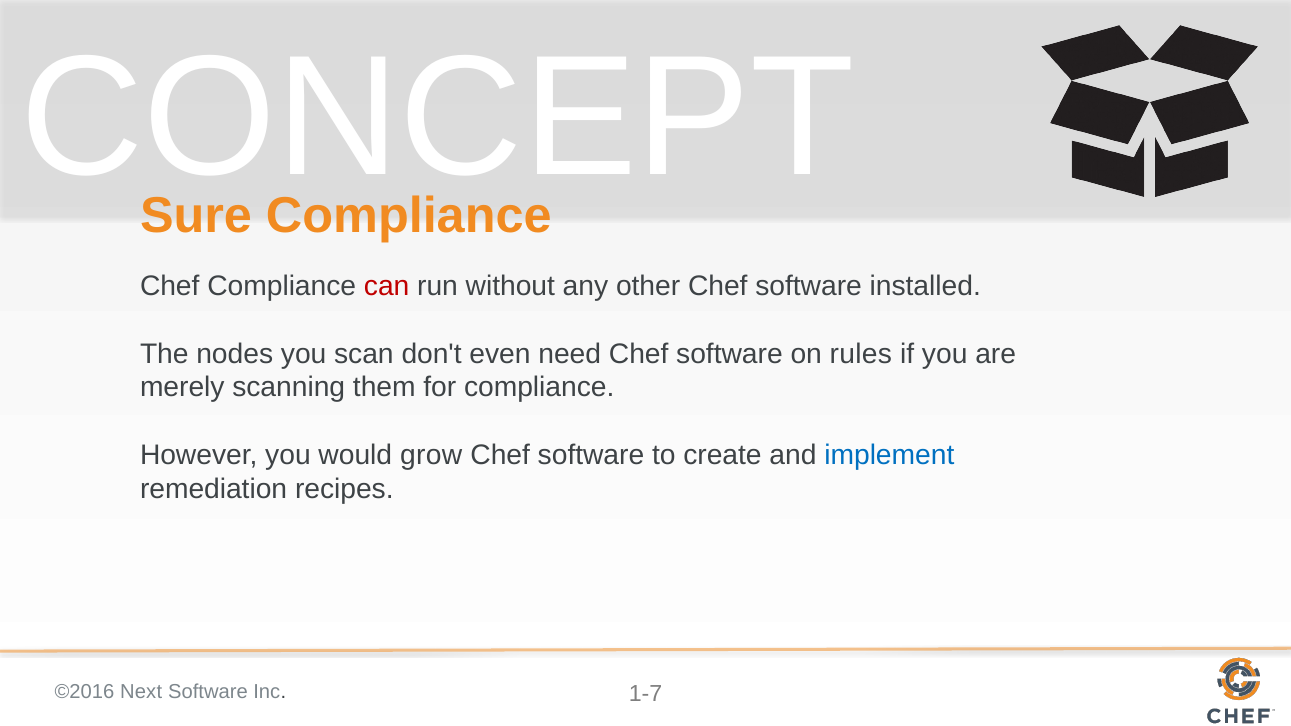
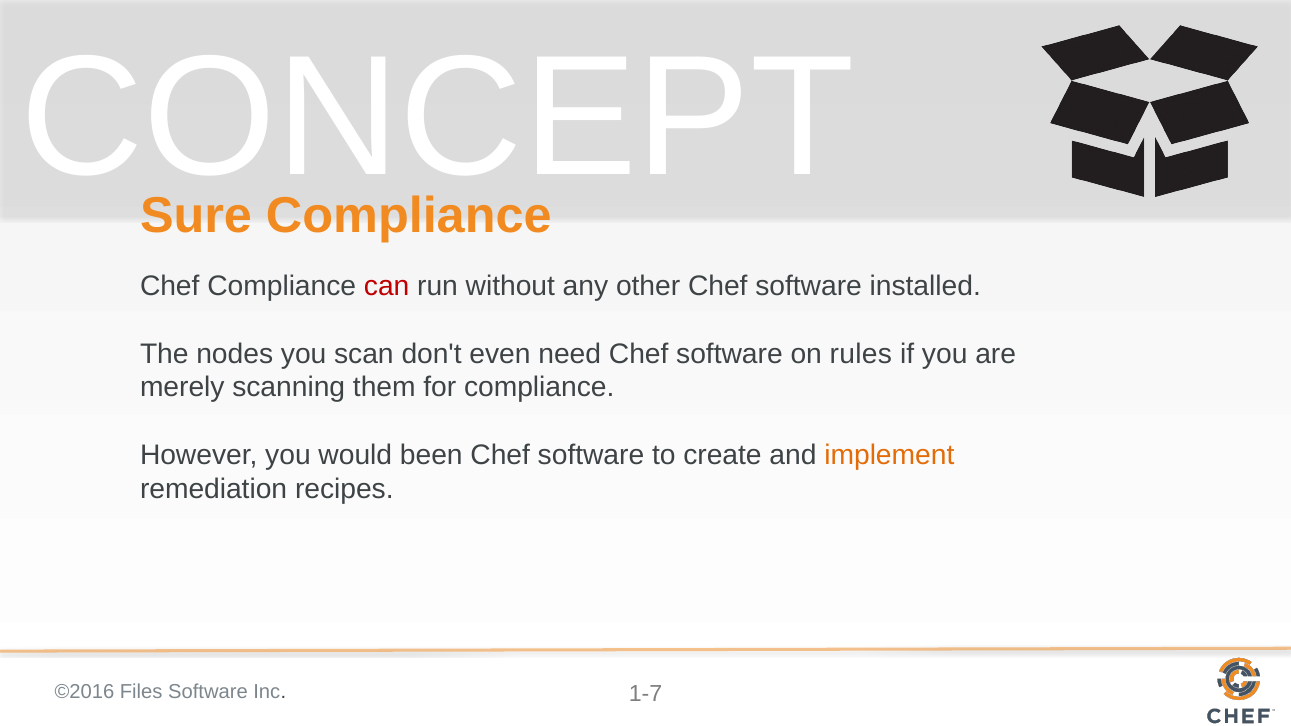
grow: grow -> been
implement colour: blue -> orange
Next: Next -> Files
